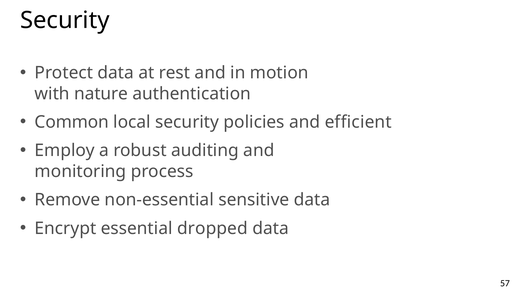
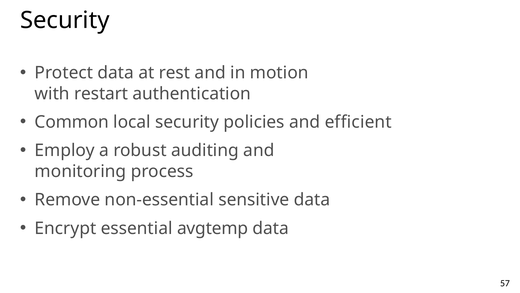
nature: nature -> restart
dropped: dropped -> avgtemp
